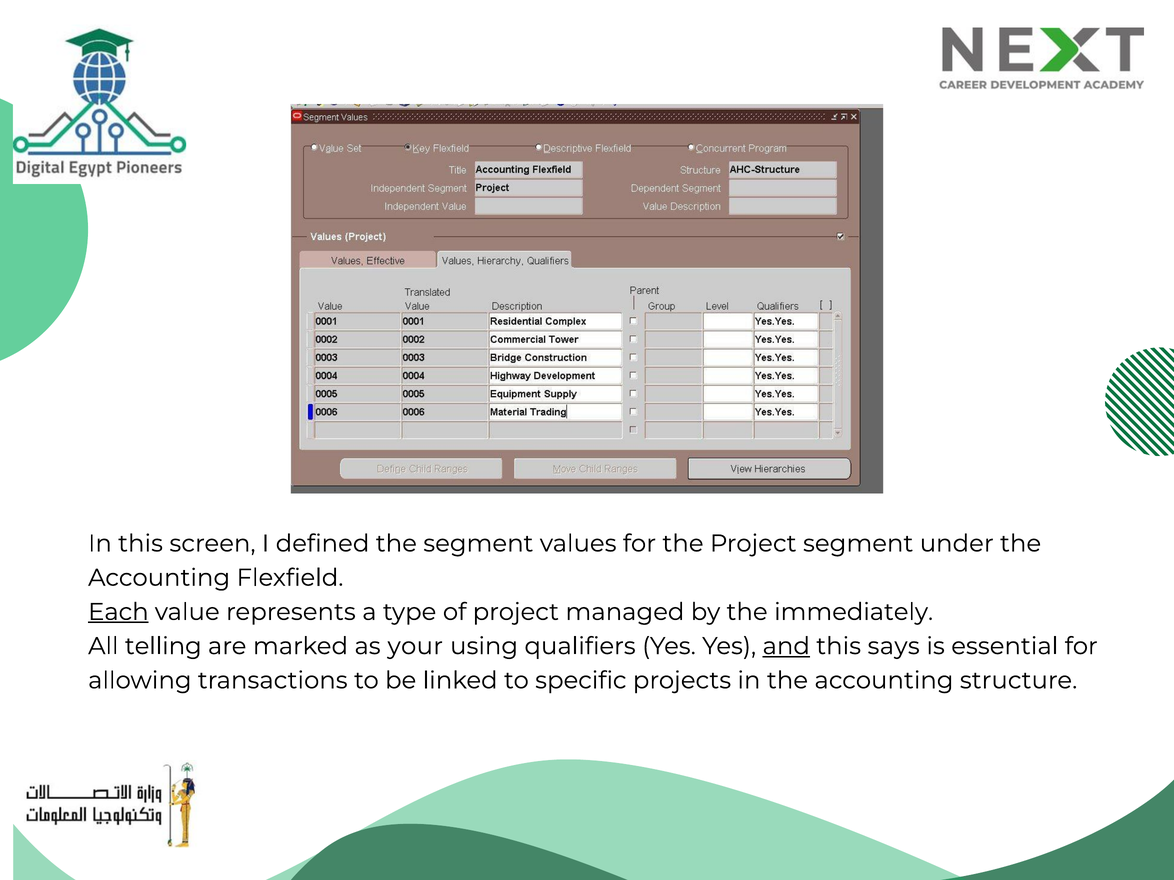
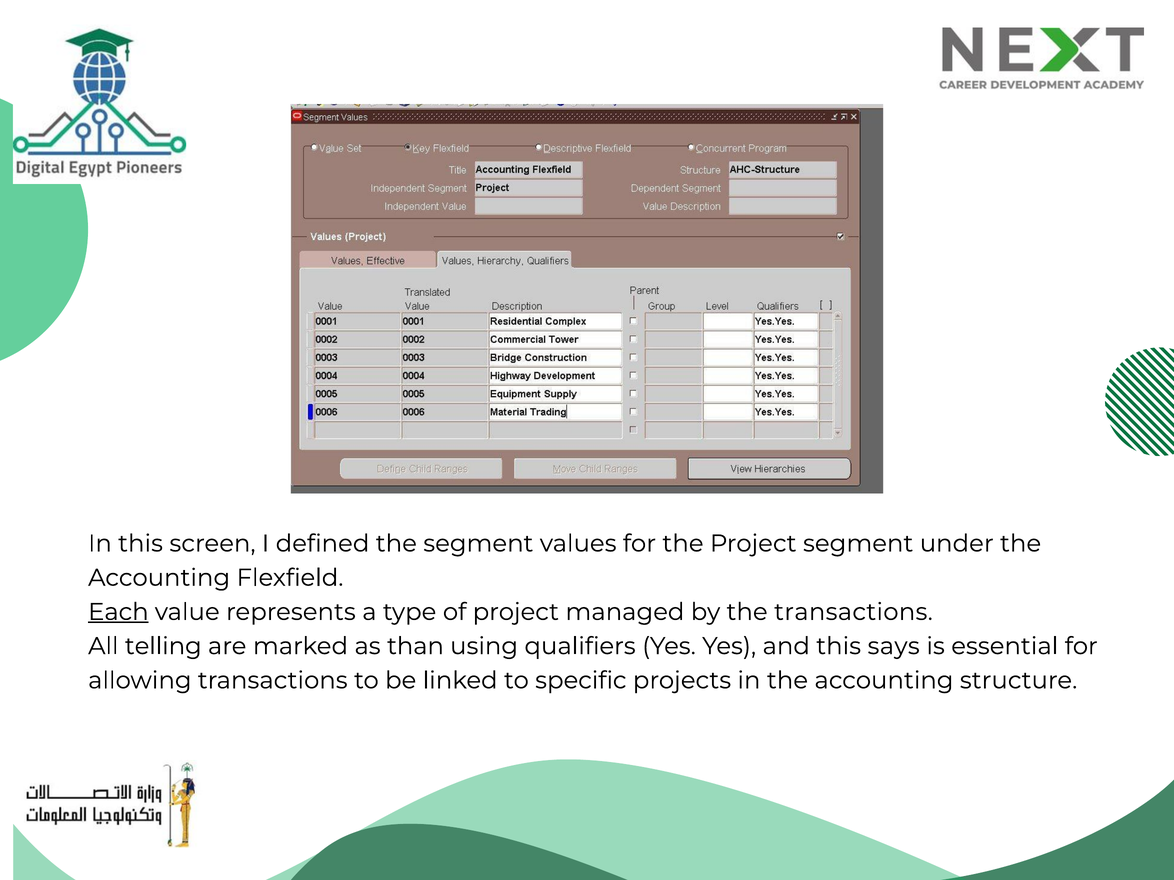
the immediately: immediately -> transactions
your: your -> than
and underline: present -> none
